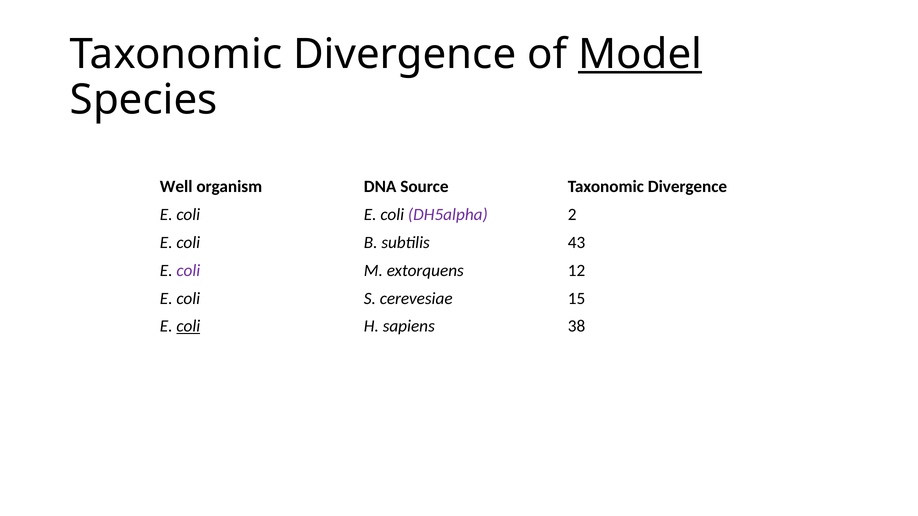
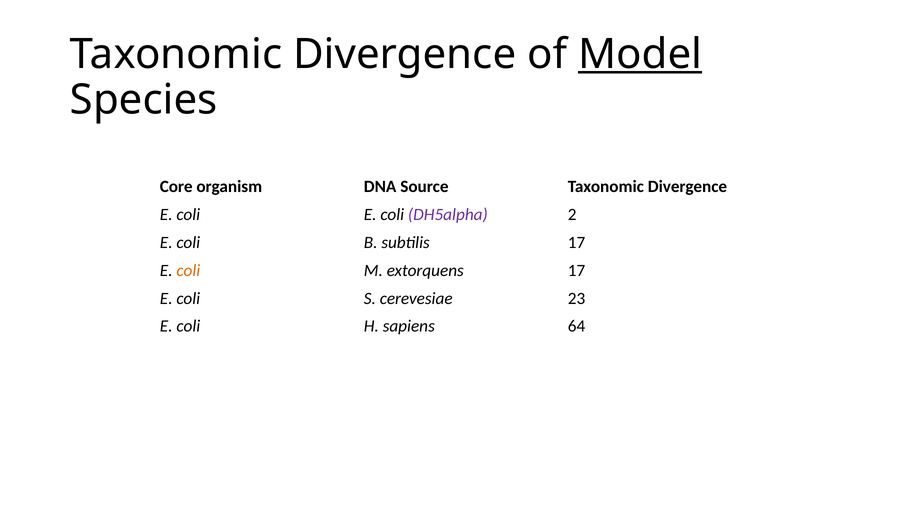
Well: Well -> Core
subtilis 43: 43 -> 17
coli at (188, 271) colour: purple -> orange
extorquens 12: 12 -> 17
15: 15 -> 23
coli at (188, 327) underline: present -> none
38: 38 -> 64
